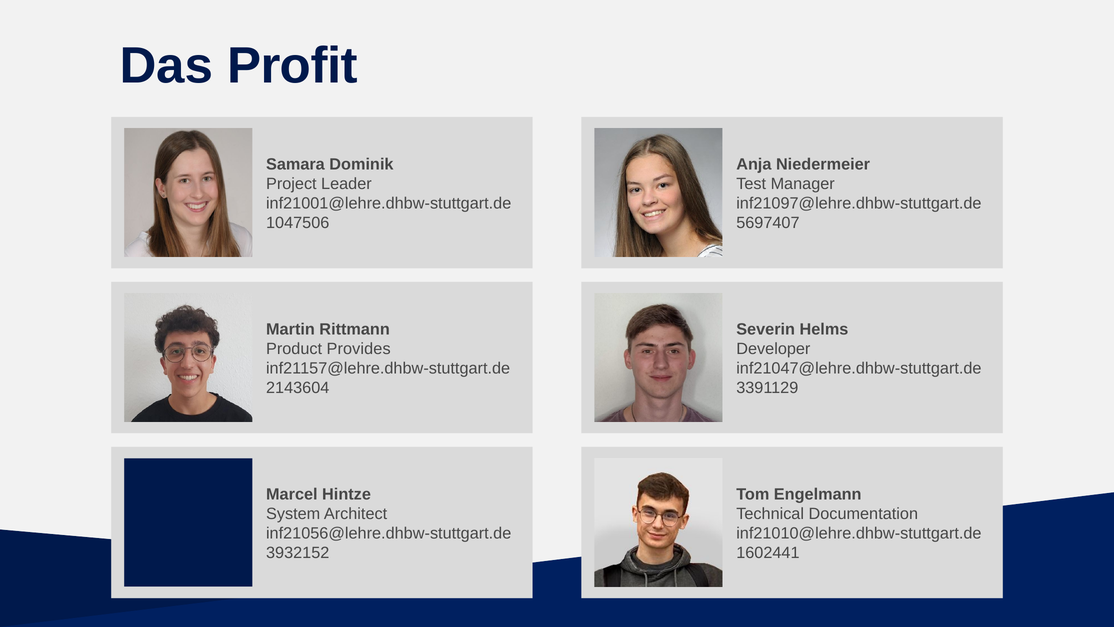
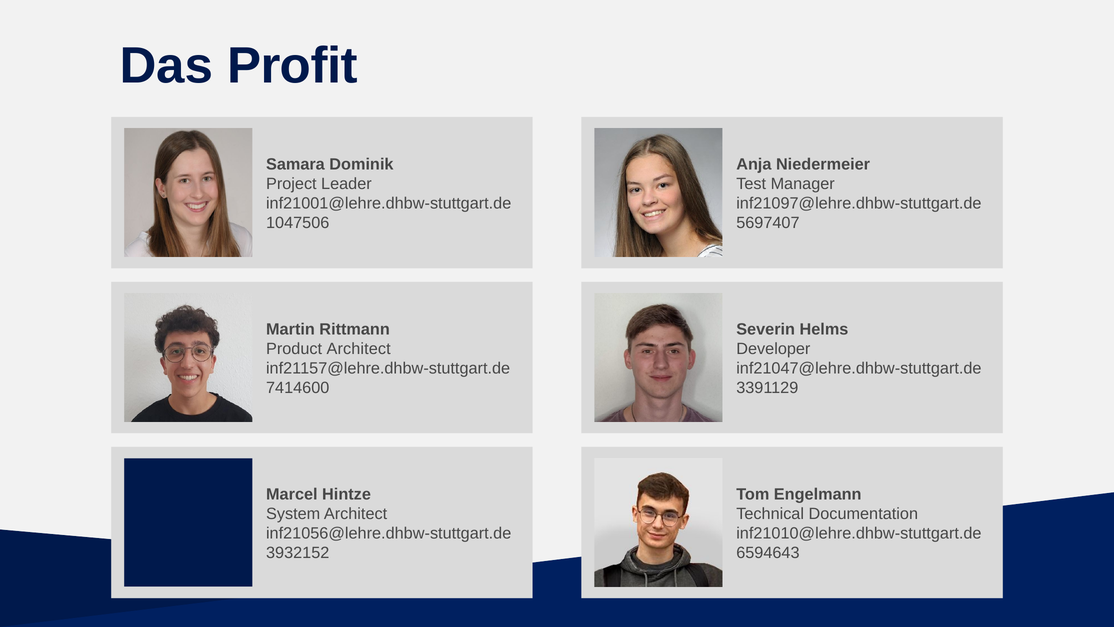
Product Provides: Provides -> Architect
2143604: 2143604 -> 7414600
1602441: 1602441 -> 6594643
